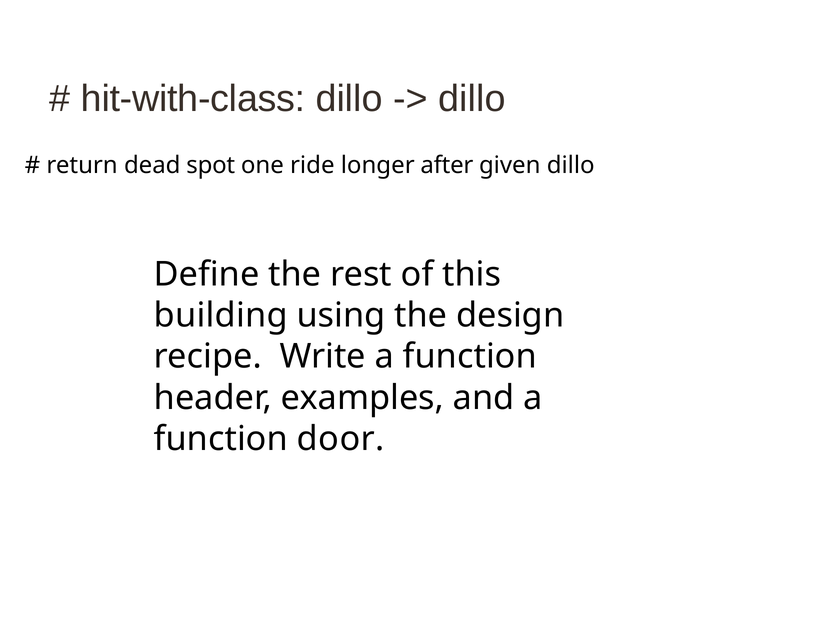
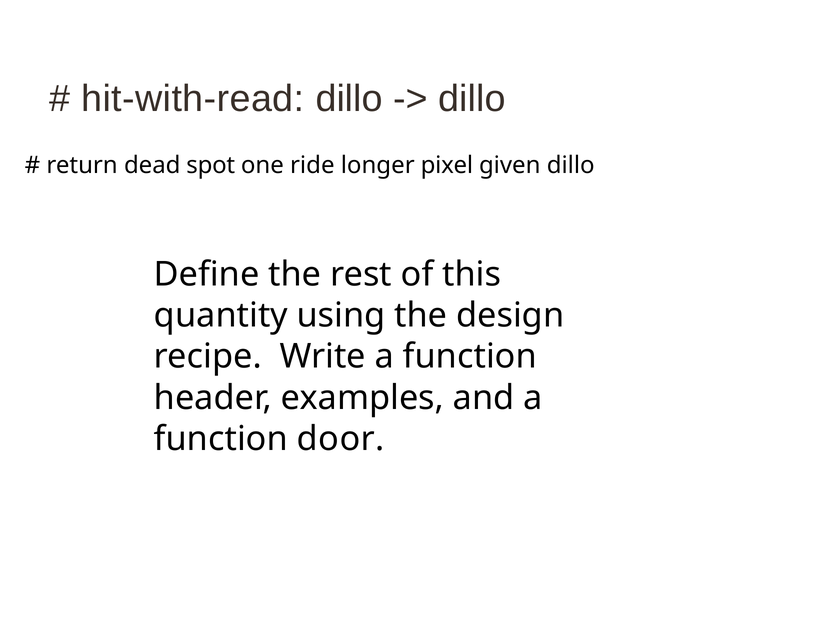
hit-with-class: hit-with-class -> hit-with-read
after: after -> pixel
building: building -> quantity
